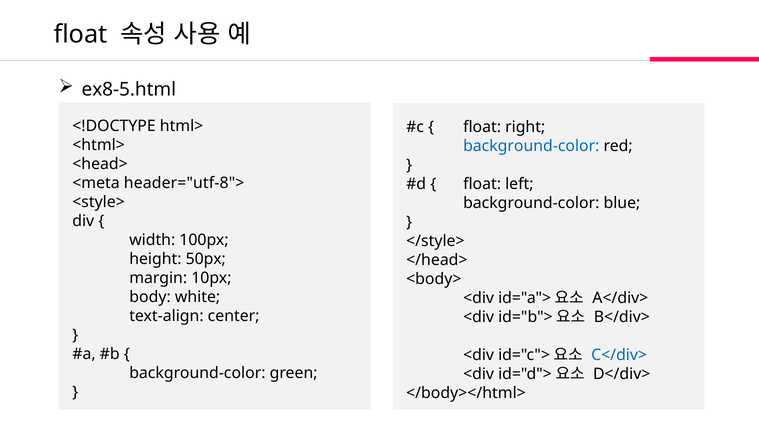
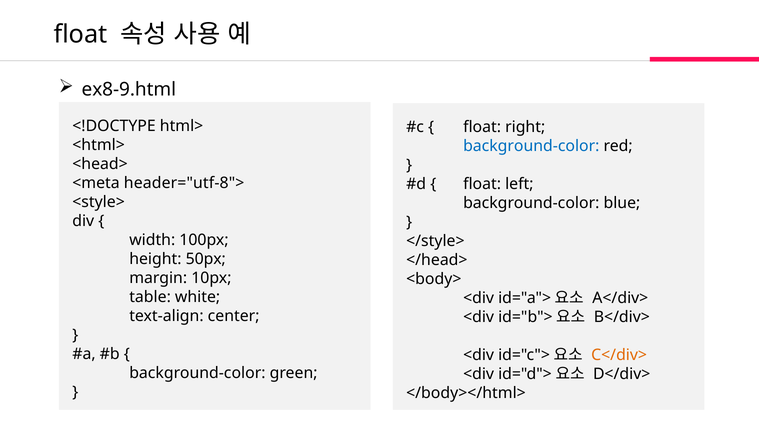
ex8-5.html: ex8-5.html -> ex8-9.html
body: body -> table
C</div> colour: blue -> orange
